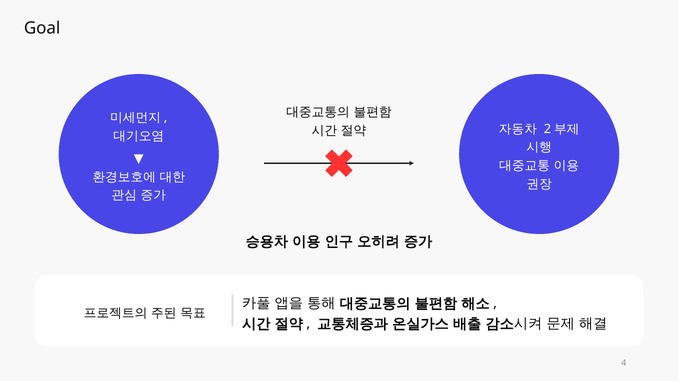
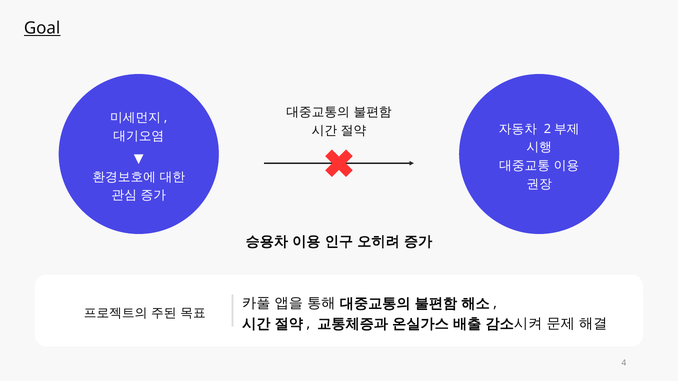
Goal underline: none -> present
